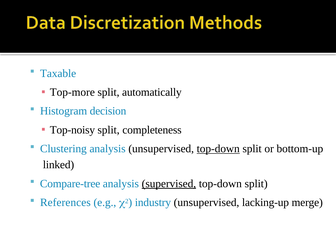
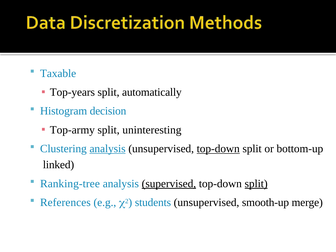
Top-more: Top-more -> Top-years
Top-noisy: Top-noisy -> Top-army
completeness: completeness -> uninteresting
analysis at (108, 149) underline: none -> present
Compare-tree: Compare-tree -> Ranking-tree
split at (256, 184) underline: none -> present
industry: industry -> students
lacking-up: lacking-up -> smooth-up
